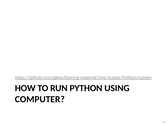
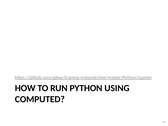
COMPUTER: COMPUTER -> COMPUTED
